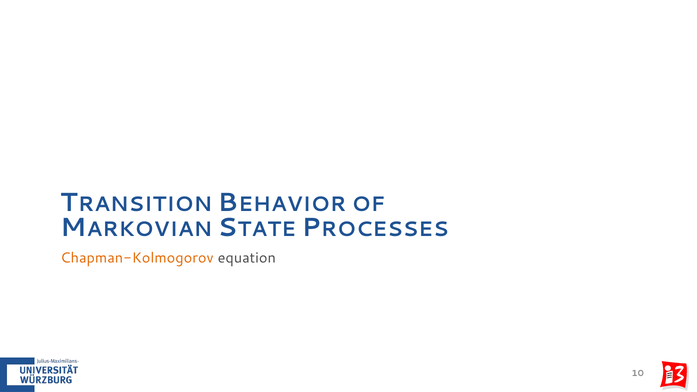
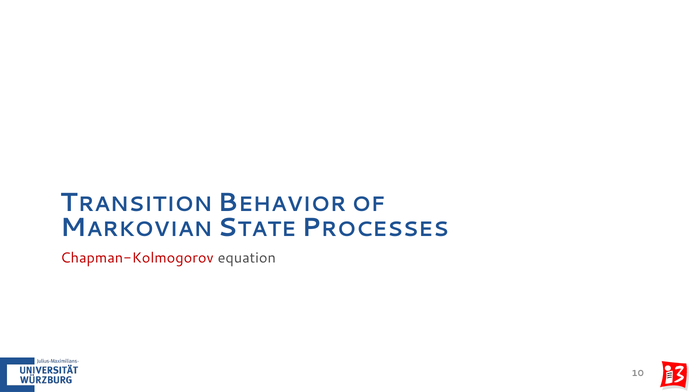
Chapman-Kolmogorov colour: orange -> red
